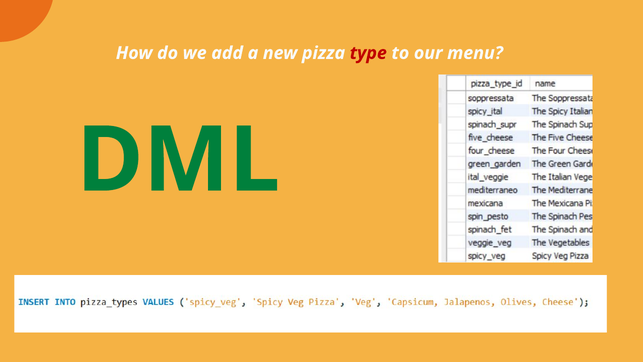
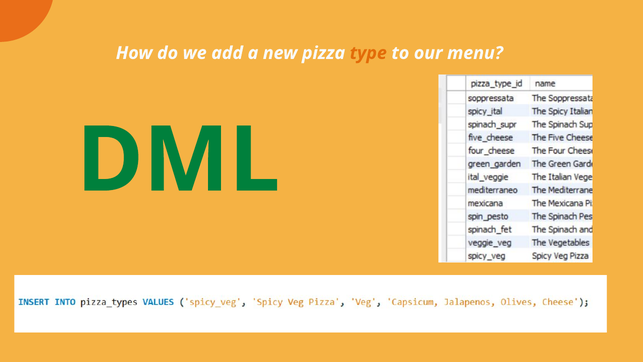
type colour: red -> orange
